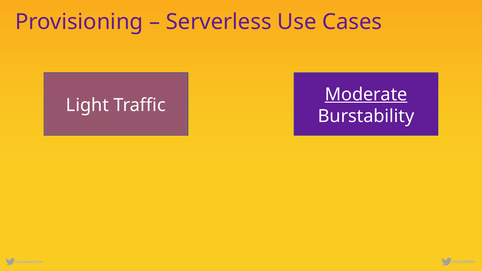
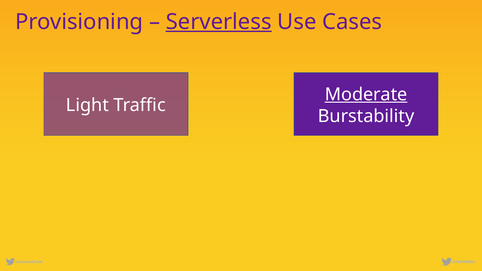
Serverless underline: none -> present
